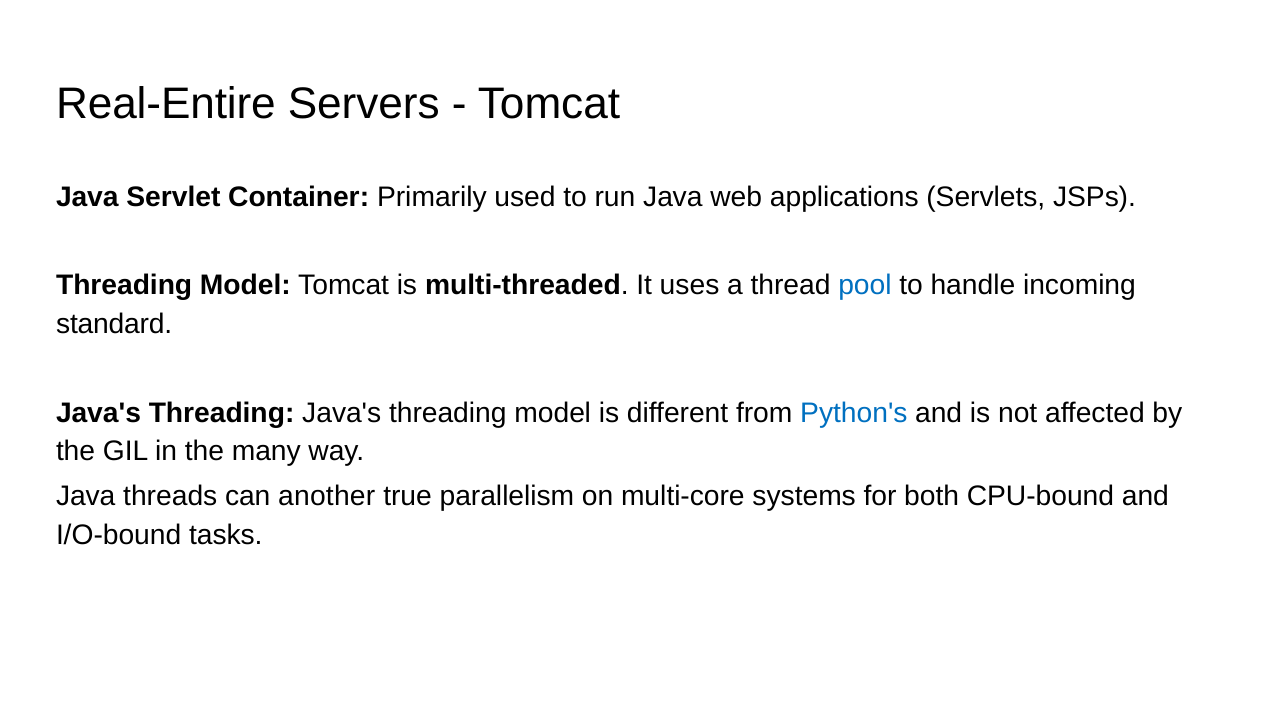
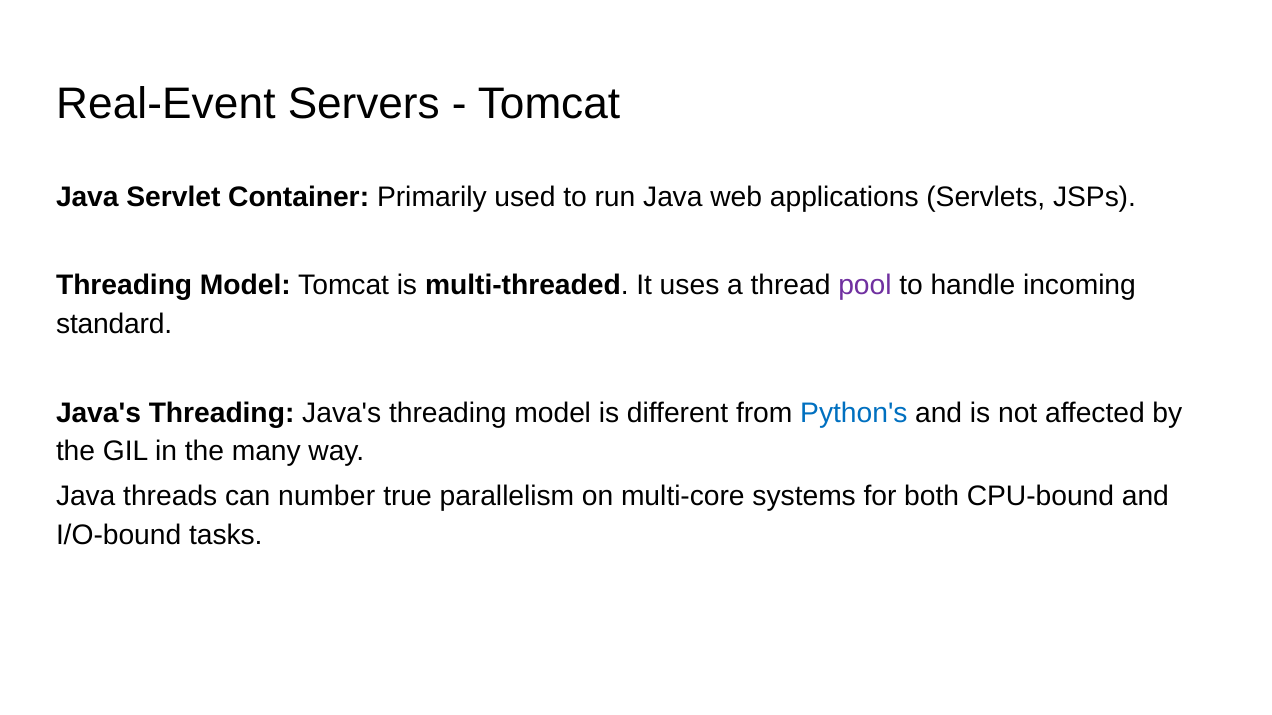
Real-Entire: Real-Entire -> Real-Event
pool colour: blue -> purple
another: another -> number
